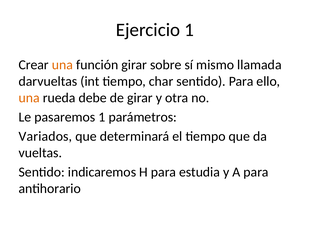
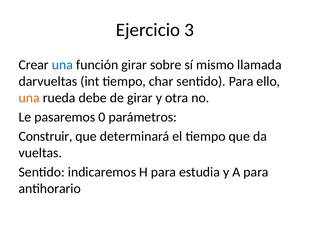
Ejercicio 1: 1 -> 3
una at (62, 65) colour: orange -> blue
pasaremos 1: 1 -> 0
Variados: Variados -> Construir
